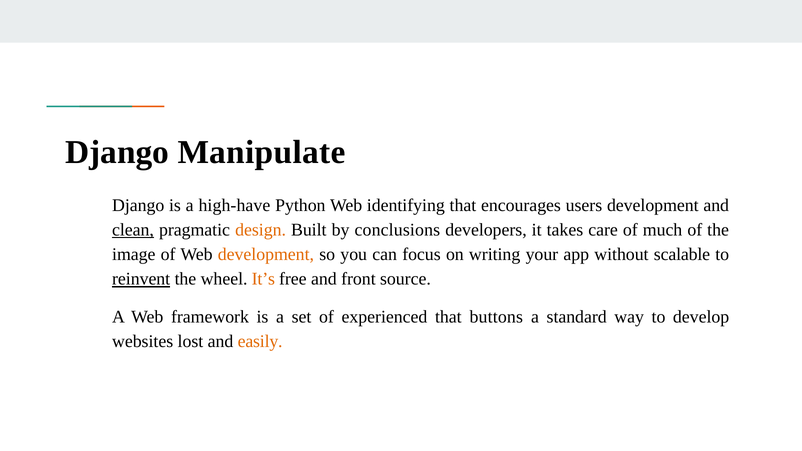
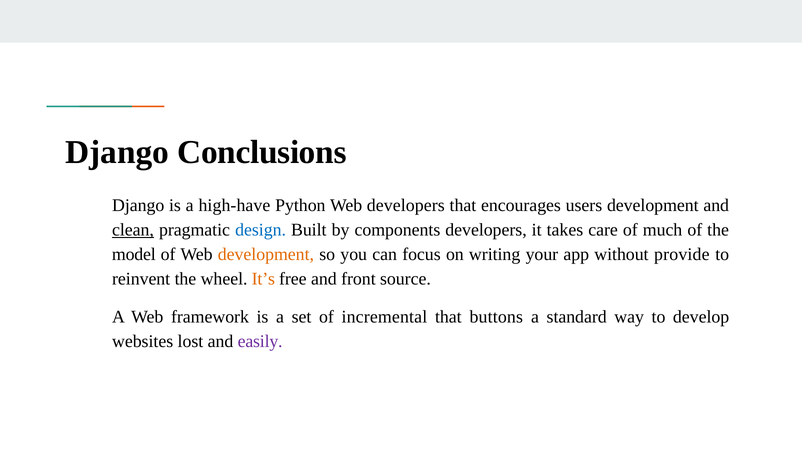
Manipulate: Manipulate -> Conclusions
Web identifying: identifying -> developers
design colour: orange -> blue
conclusions: conclusions -> components
image: image -> model
scalable: scalable -> provide
reinvent underline: present -> none
experienced: experienced -> incremental
easily colour: orange -> purple
